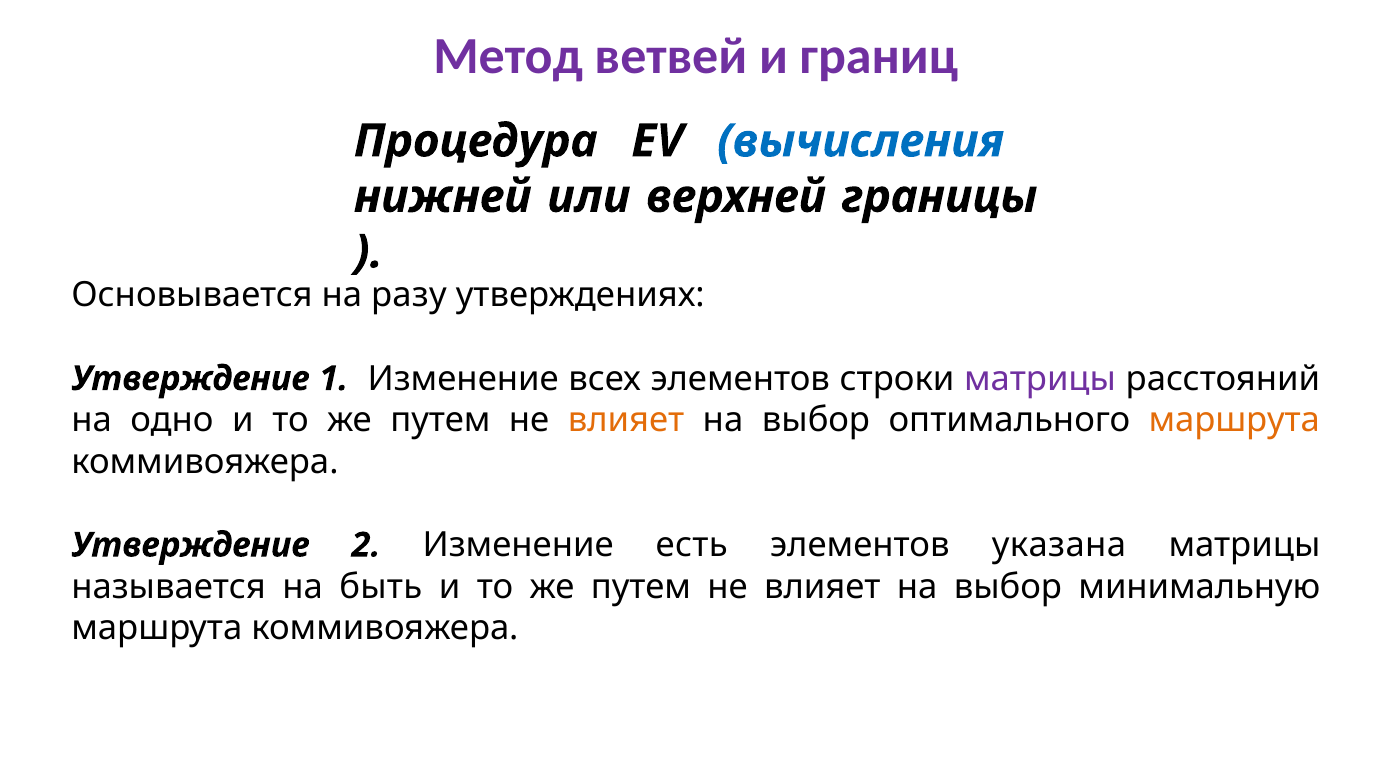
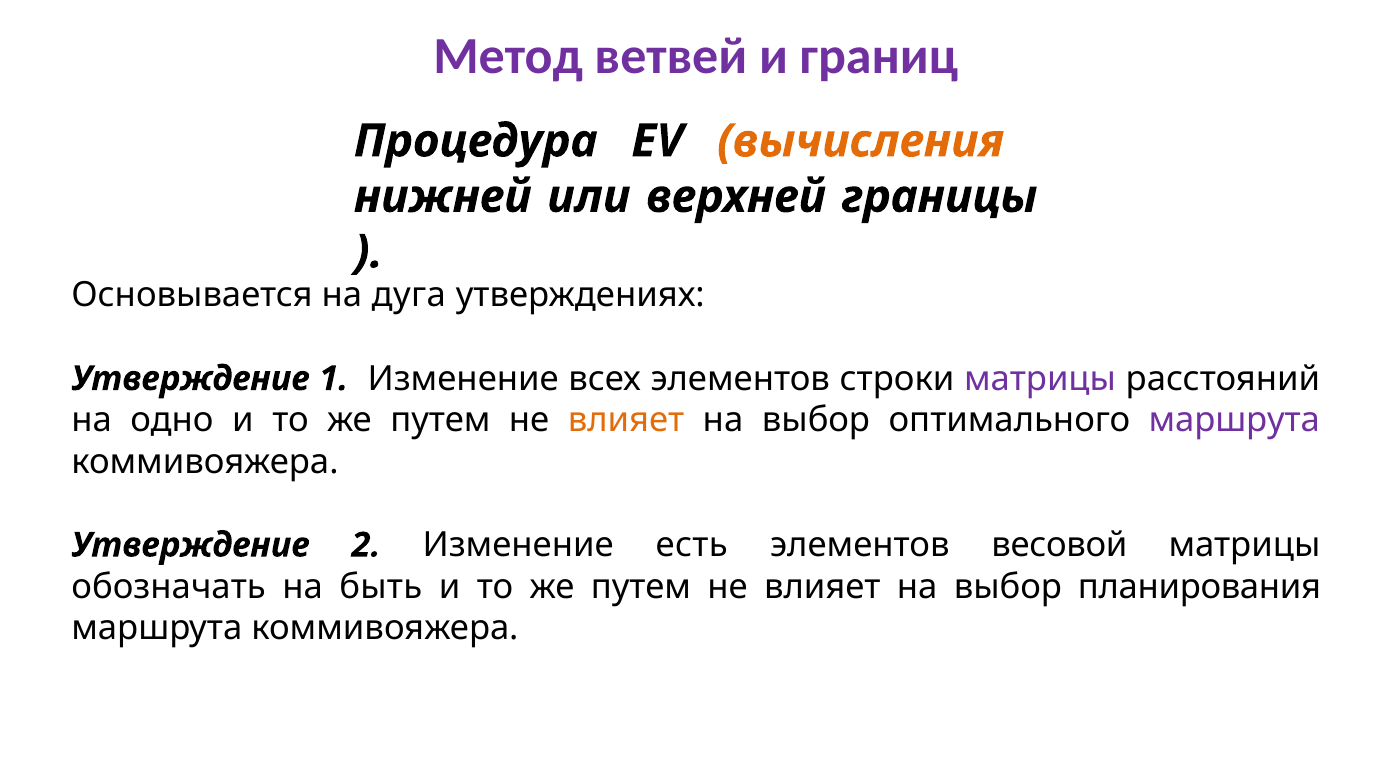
вычисления colour: blue -> orange
разу: разу -> дуга
маршрута at (1234, 420) colour: orange -> purple
указана: указана -> весовой
называется: называется -> обозначать
минимальную: минимальную -> планирования
